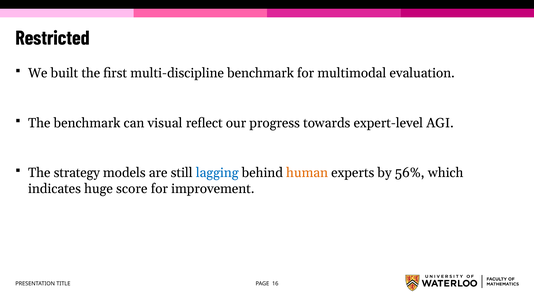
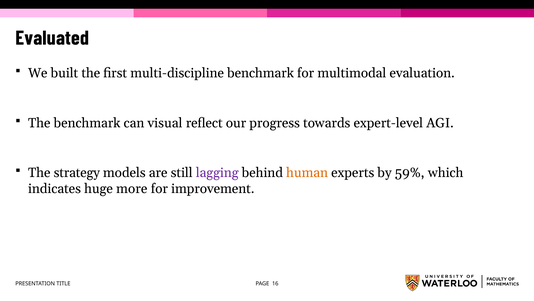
Restricted: Restricted -> Evaluated
lagging colour: blue -> purple
56%: 56% -> 59%
score: score -> more
